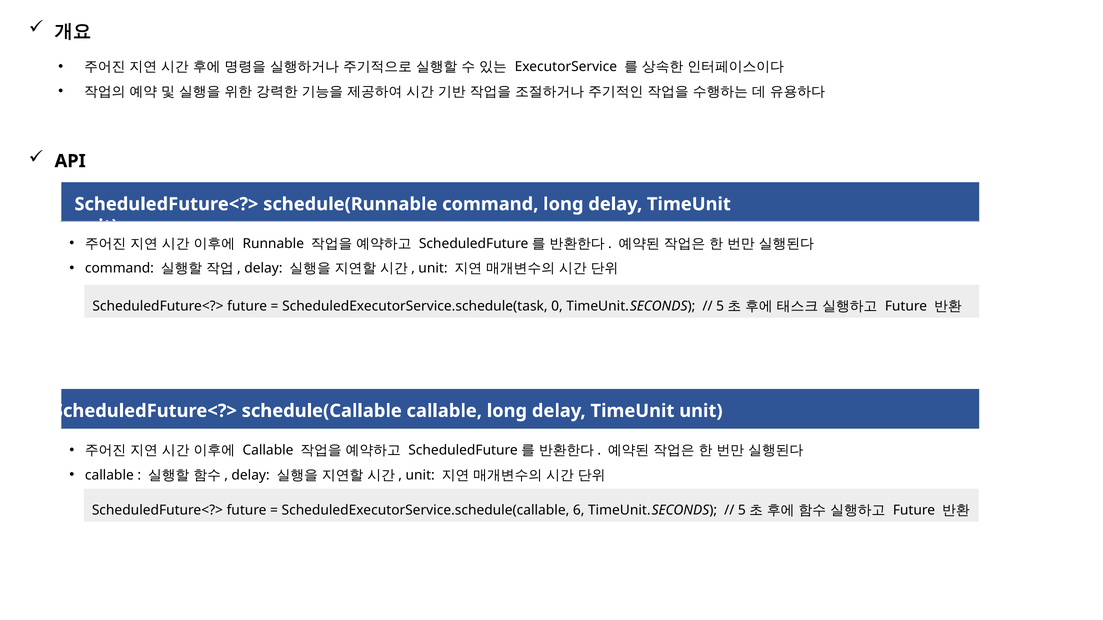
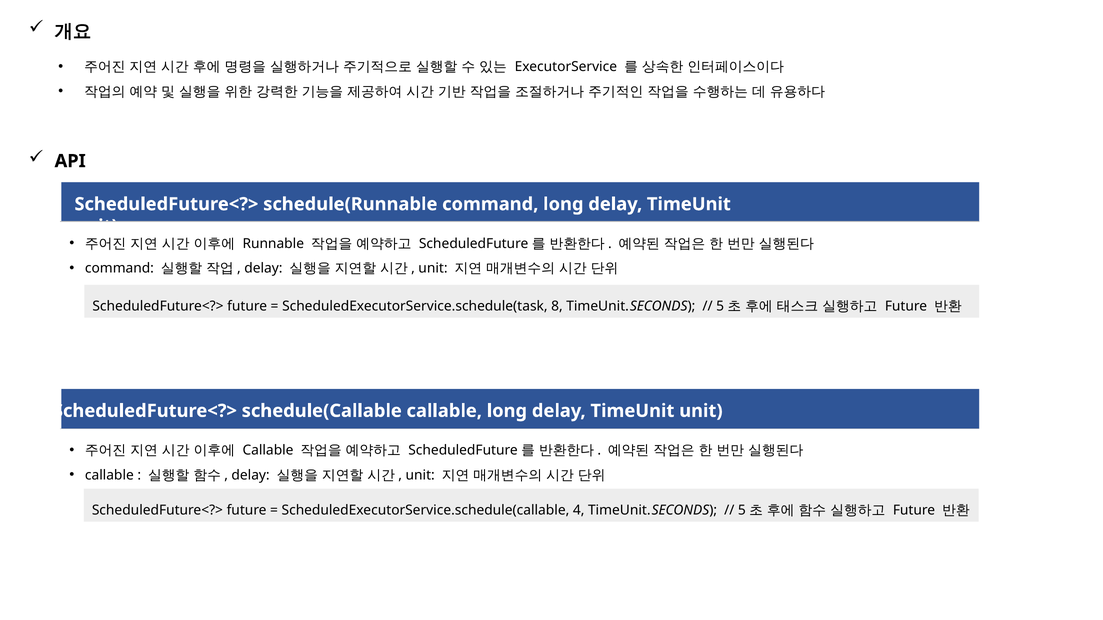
0: 0 -> 8
6: 6 -> 4
